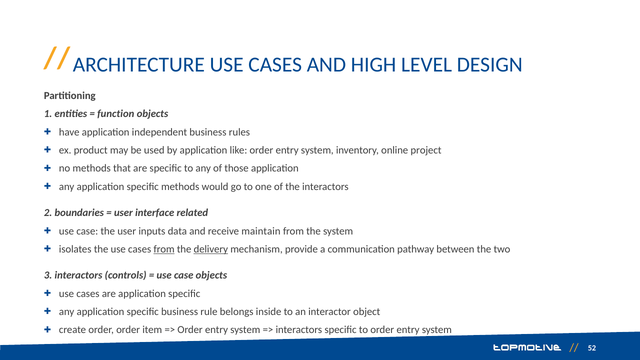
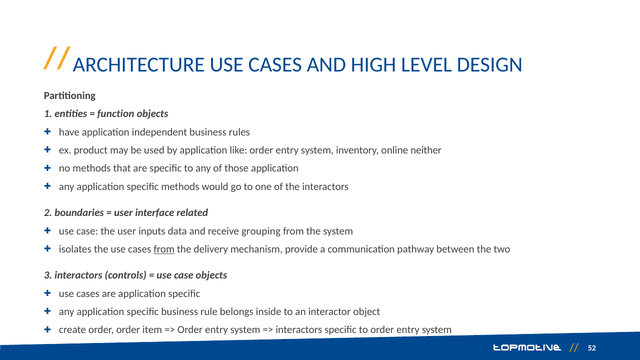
project: project -> neither
maintain: maintain -> grouping
delivery underline: present -> none
